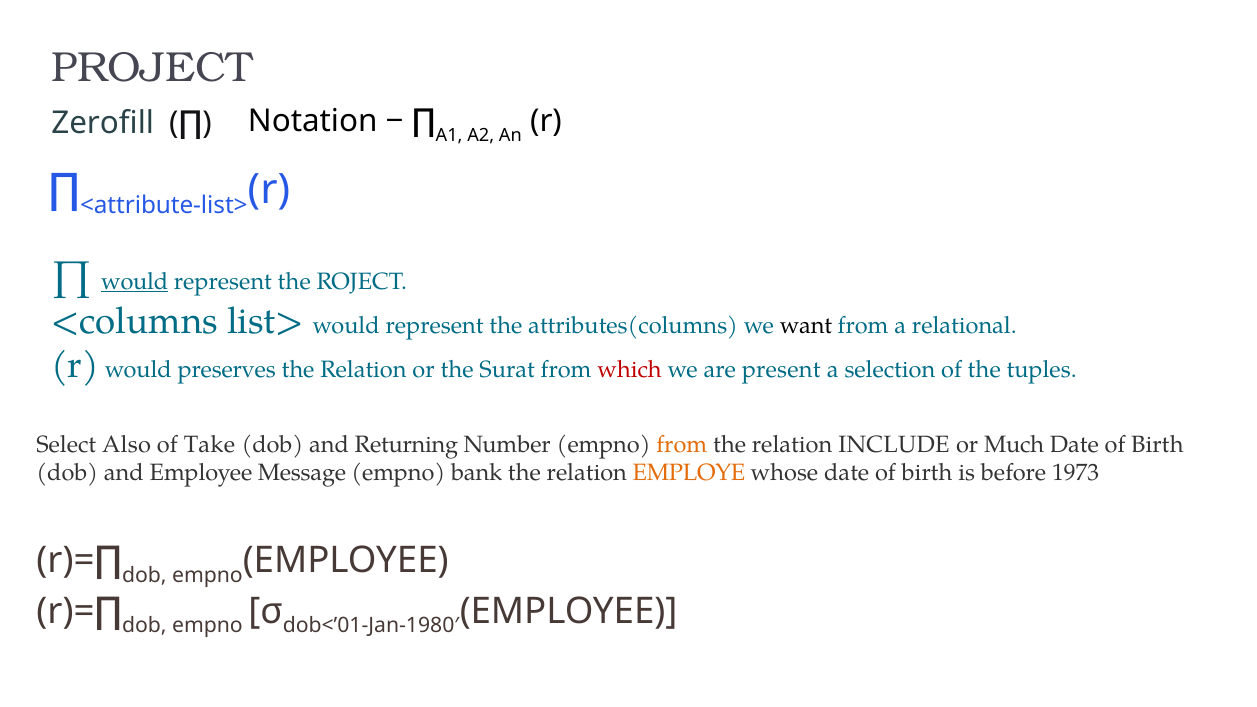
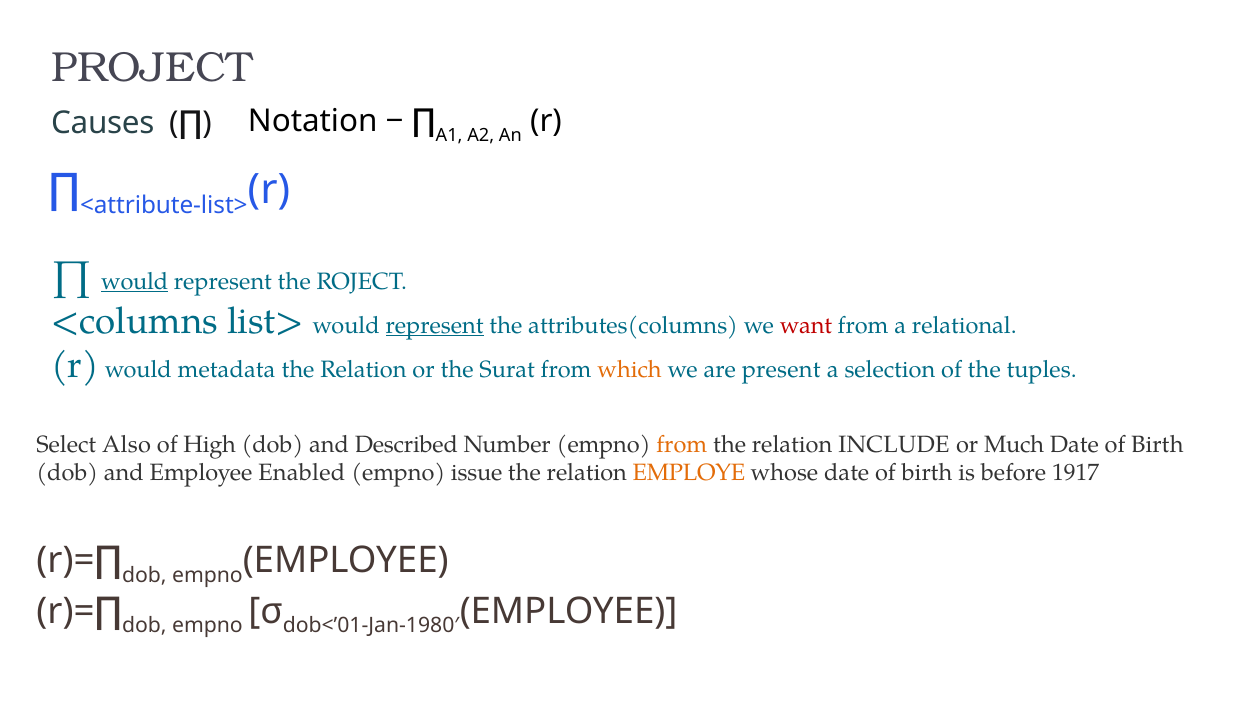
Zerofill: Zerofill -> Causes
represent at (435, 325) underline: none -> present
want colour: black -> red
preserves: preserves -> metadata
which colour: red -> orange
Take: Take -> High
Returning: Returning -> Described
Message: Message -> Enabled
bank: bank -> issue
1973: 1973 -> 1917
